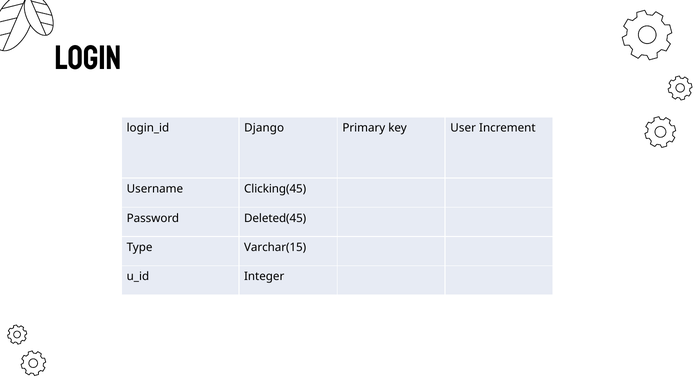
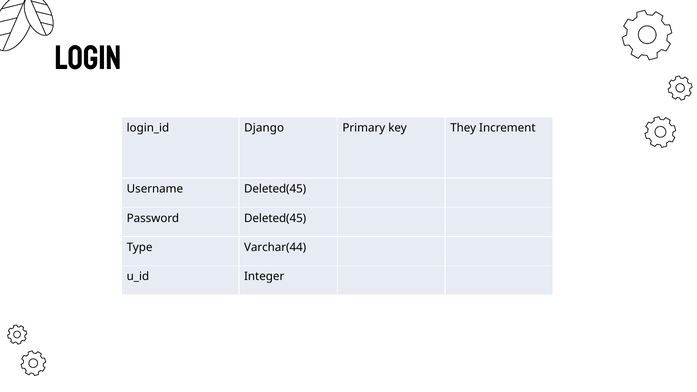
User: User -> They
Username Clicking(45: Clicking(45 -> Deleted(45
Varchar(15: Varchar(15 -> Varchar(44
